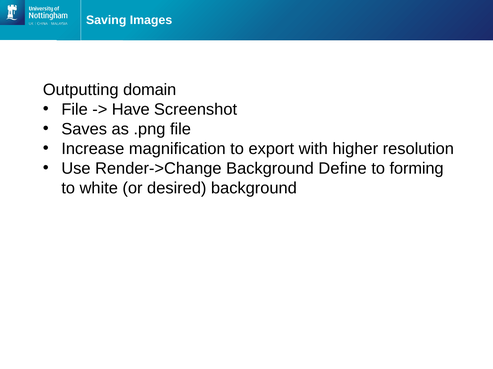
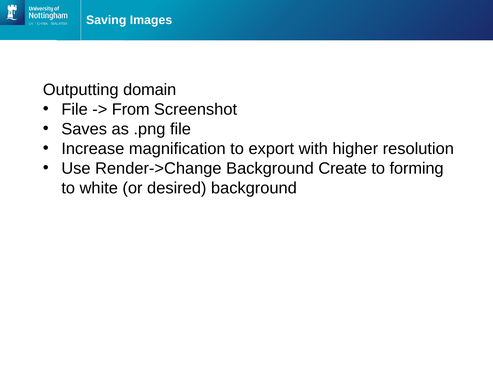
Have: Have -> From
Define: Define -> Create
